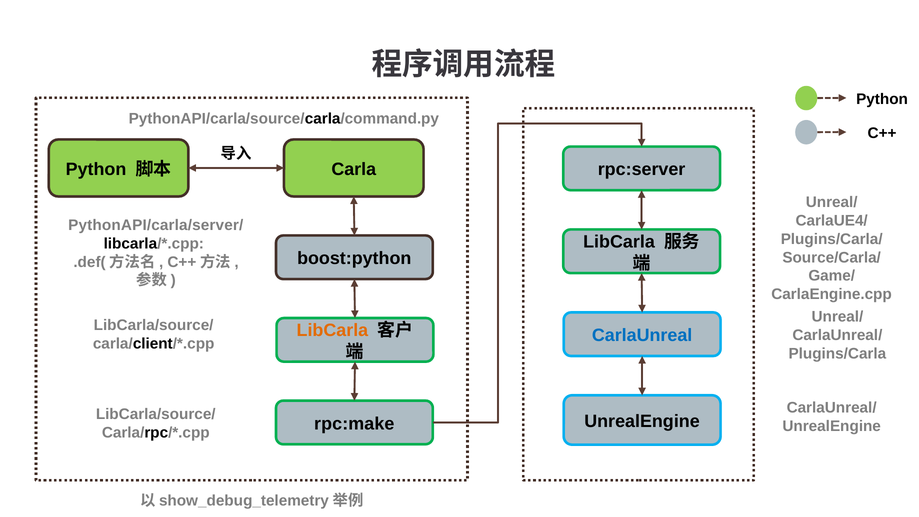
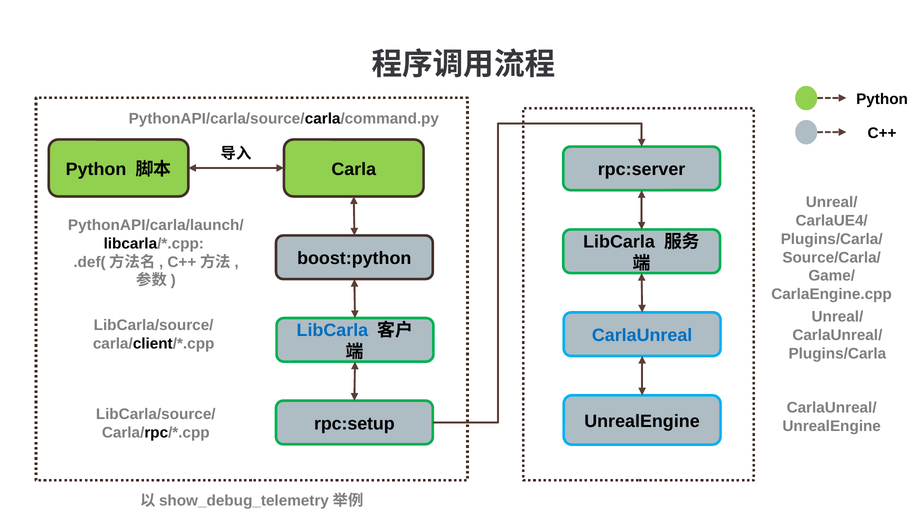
PythonAPI/carla/server/: PythonAPI/carla/server/ -> PythonAPI/carla/launch/
LibCarla at (332, 330) colour: orange -> blue
rpc:make: rpc:make -> rpc:setup
